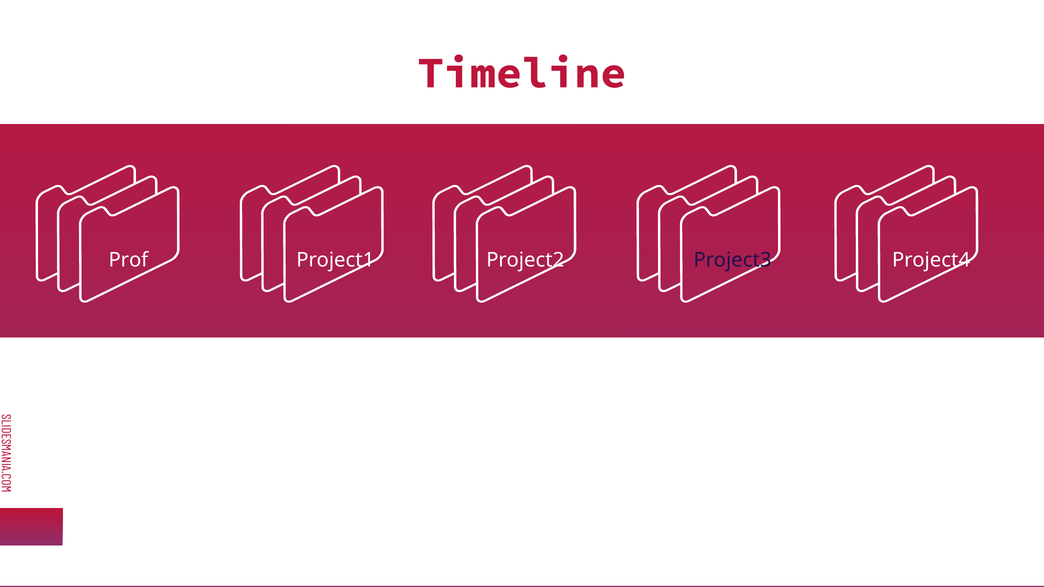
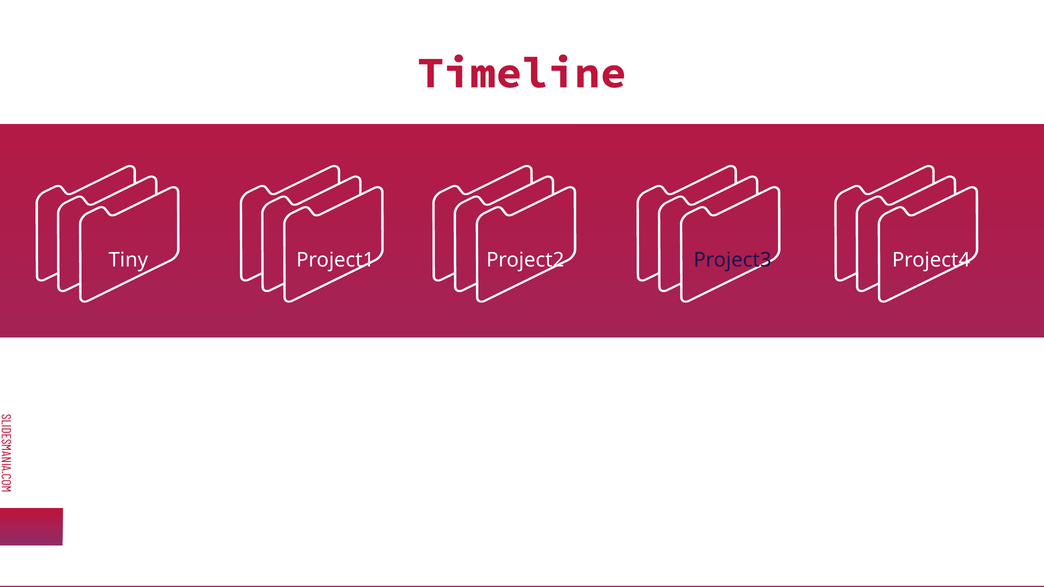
Prof: Prof -> Tiny
